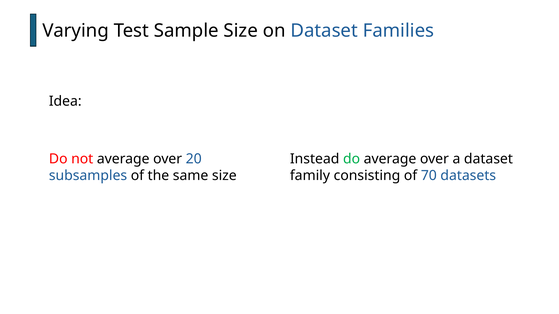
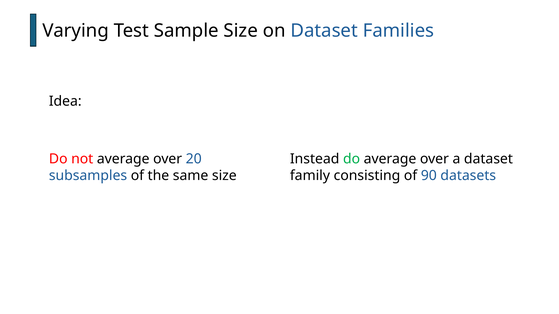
70: 70 -> 90
